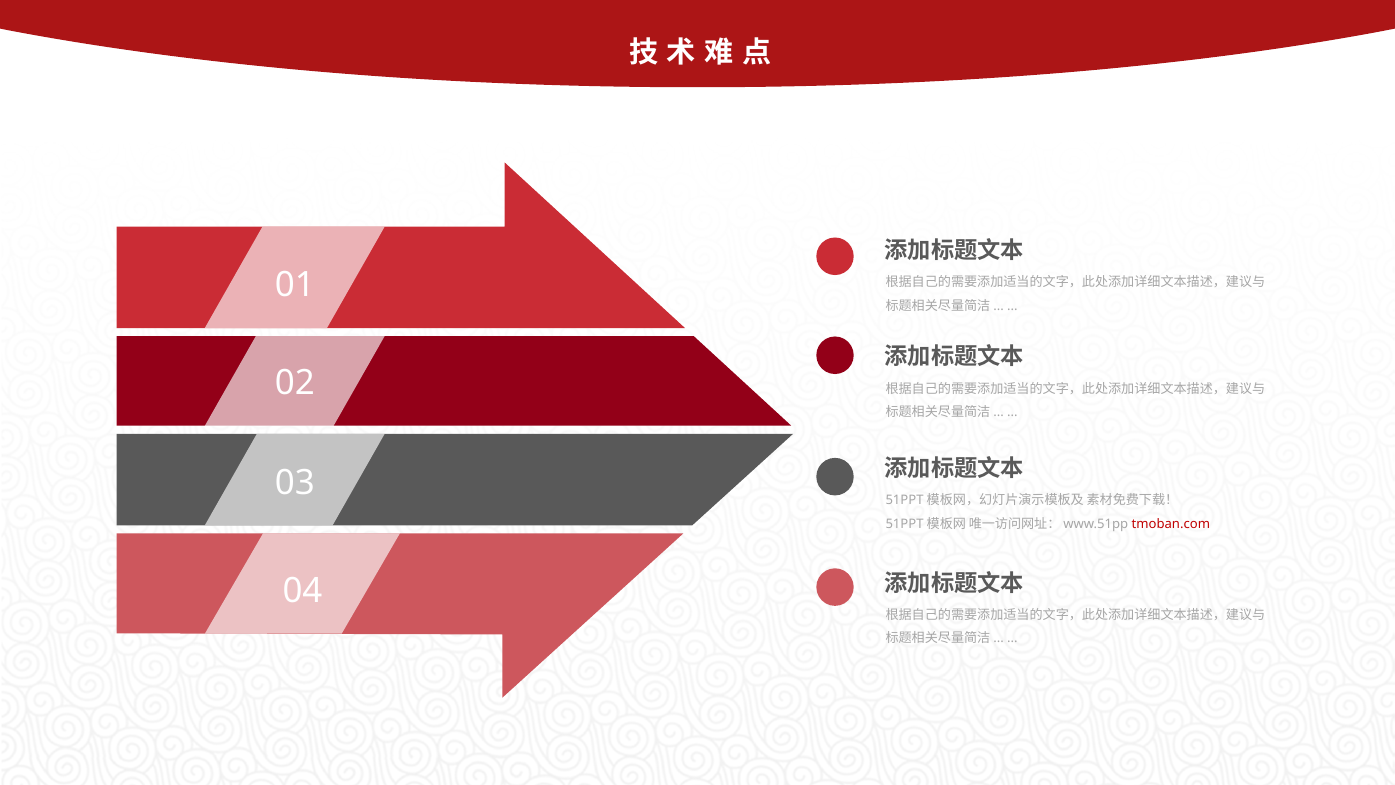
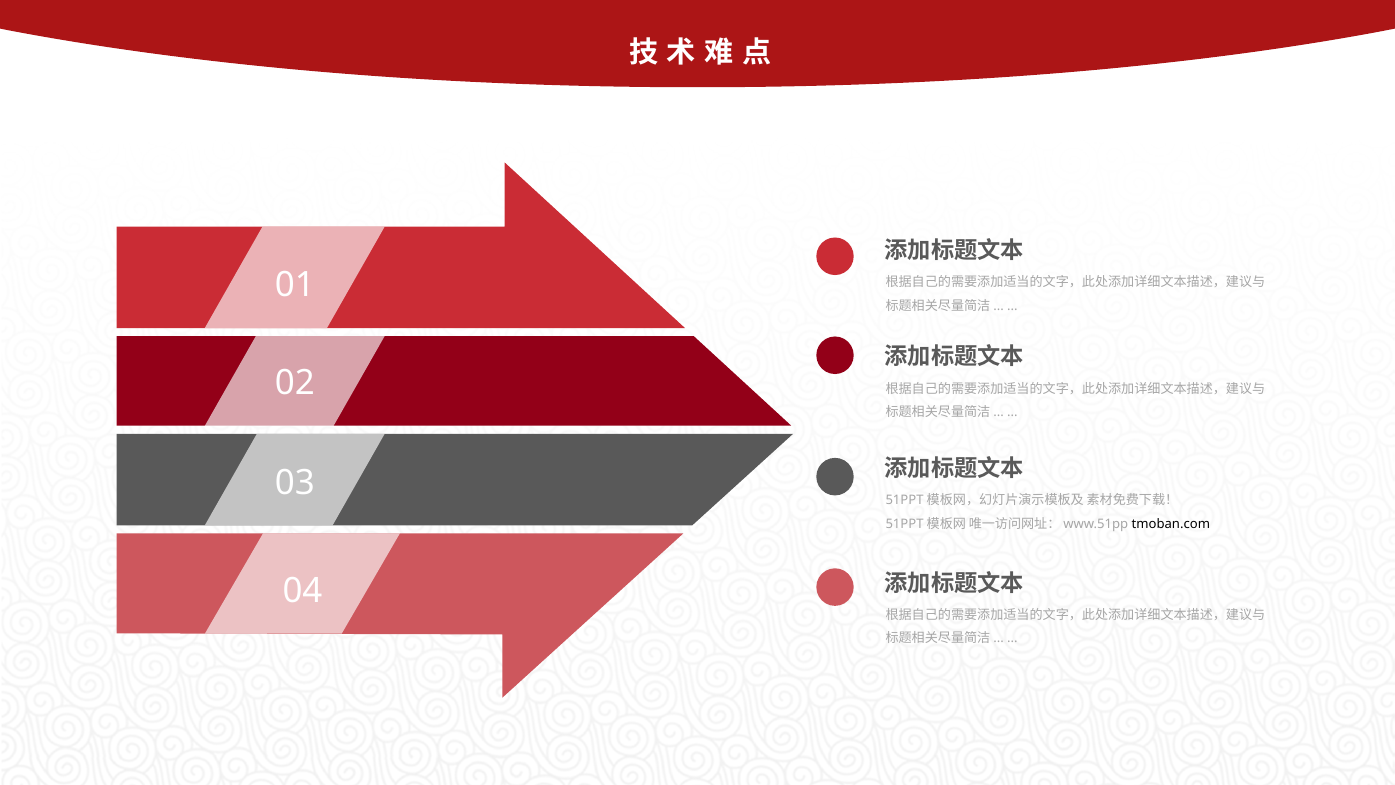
tmoban.com colour: red -> black
